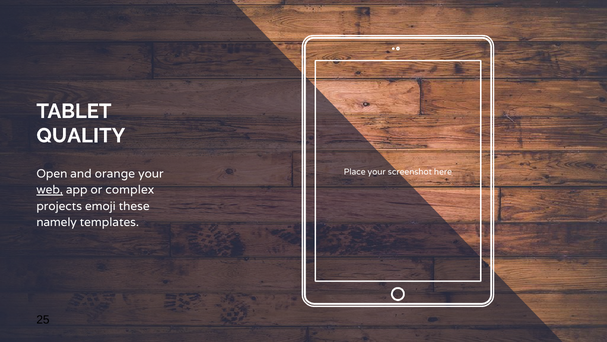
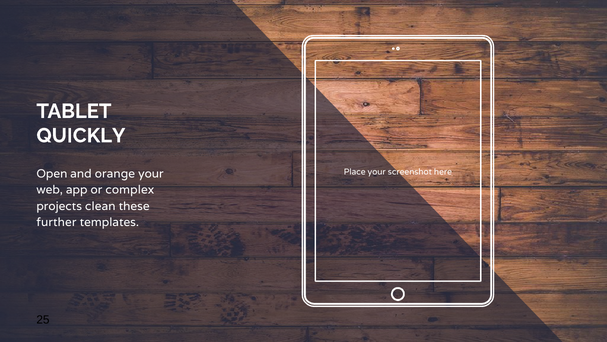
QUALITY: QUALITY -> QUICKLY
web underline: present -> none
emoji: emoji -> clean
namely: namely -> further
